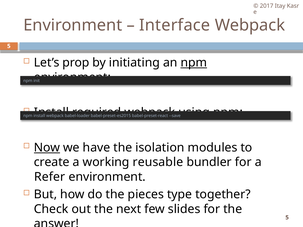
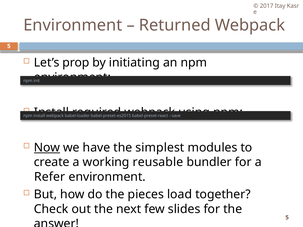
Interface: Interface -> Returned
npm at (194, 63) underline: present -> none
isolation: isolation -> simplest
type: type -> load
